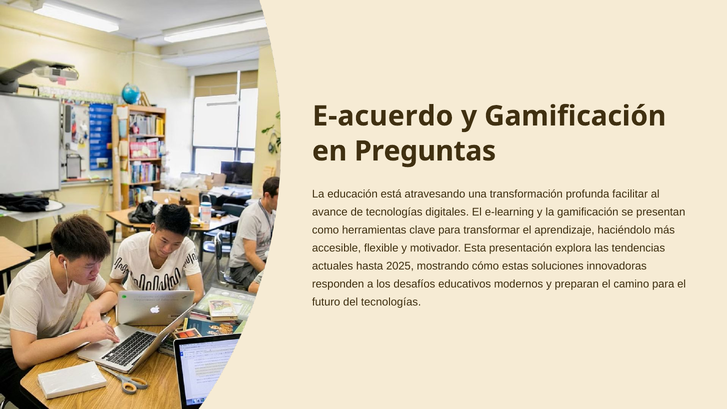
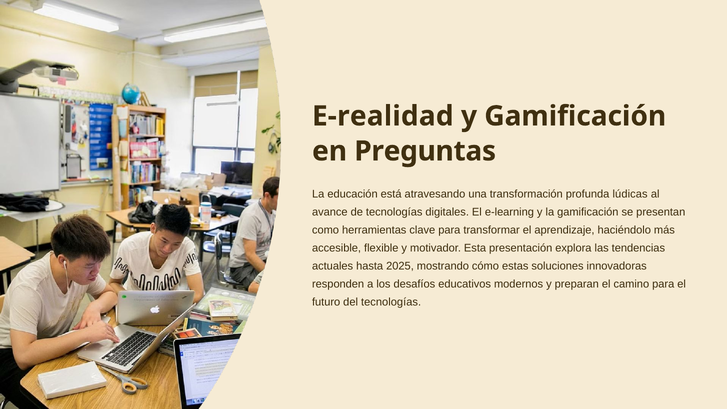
E-acuerdo: E-acuerdo -> E-realidad
facilitar: facilitar -> lúdicas
